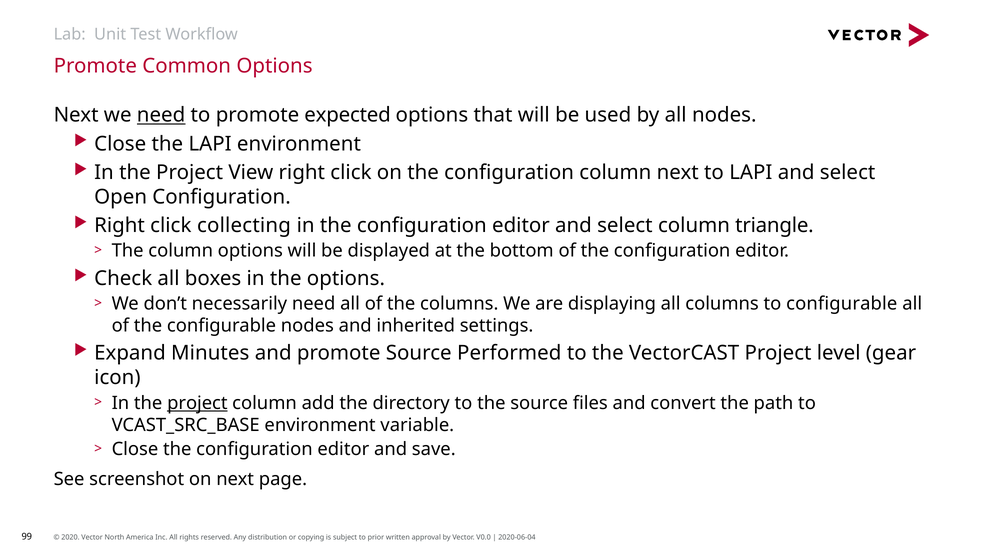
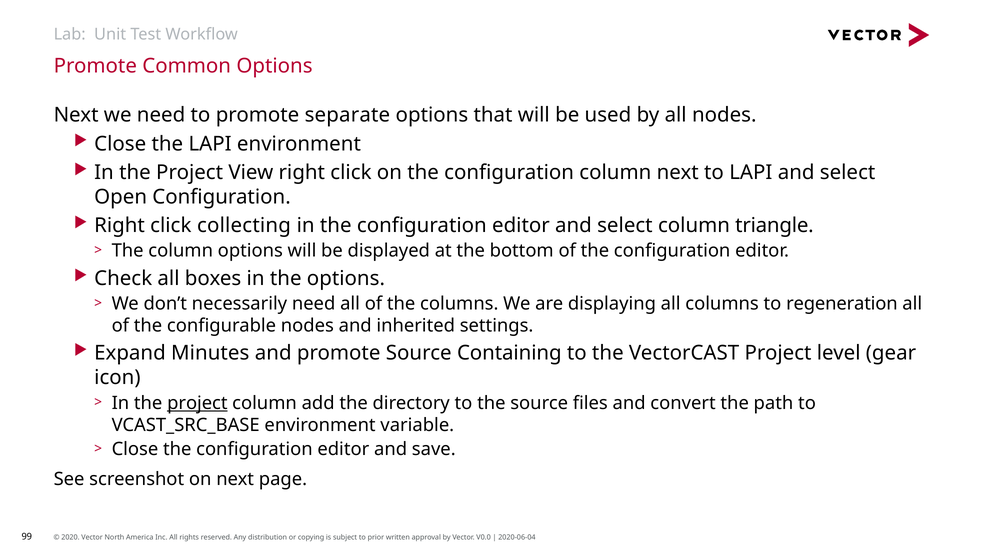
need at (161, 115) underline: present -> none
expected: expected -> separate
to configurable: configurable -> regeneration
Performed: Performed -> Containing
